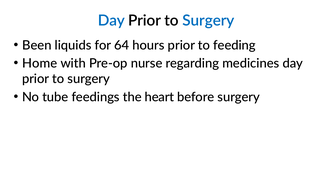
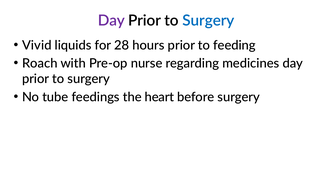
Day at (111, 21) colour: blue -> purple
Been: Been -> Vivid
64: 64 -> 28
Home: Home -> Roach
